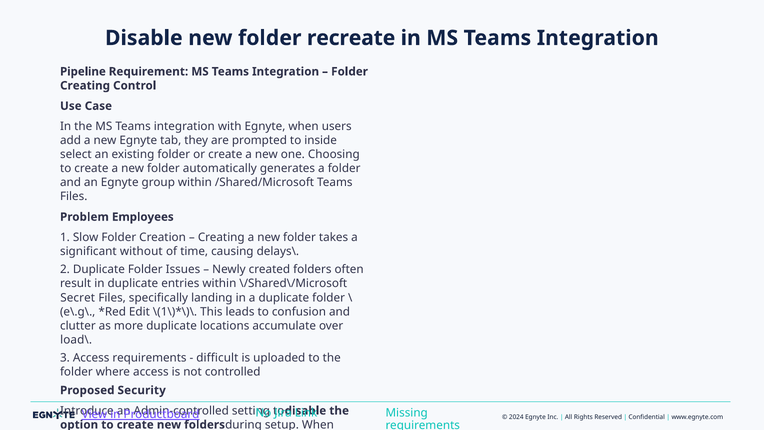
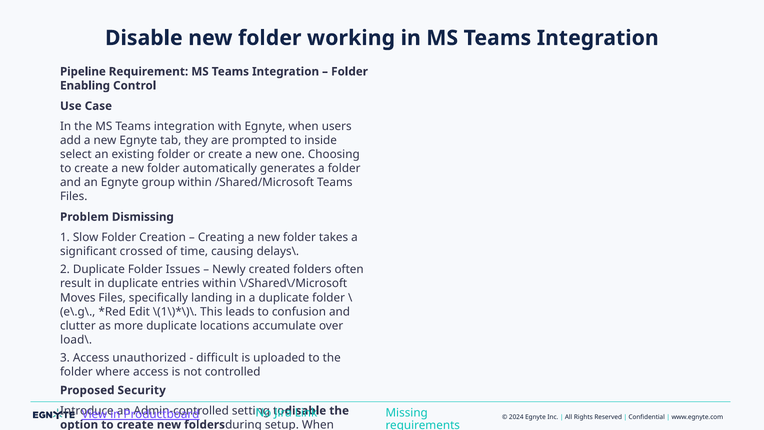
recreate: recreate -> working
Creating at (85, 86): Creating -> Enabling
Employees: Employees -> Dismissing
without: without -> crossed
Secret: Secret -> Moves
Access requirements: requirements -> unauthorized
